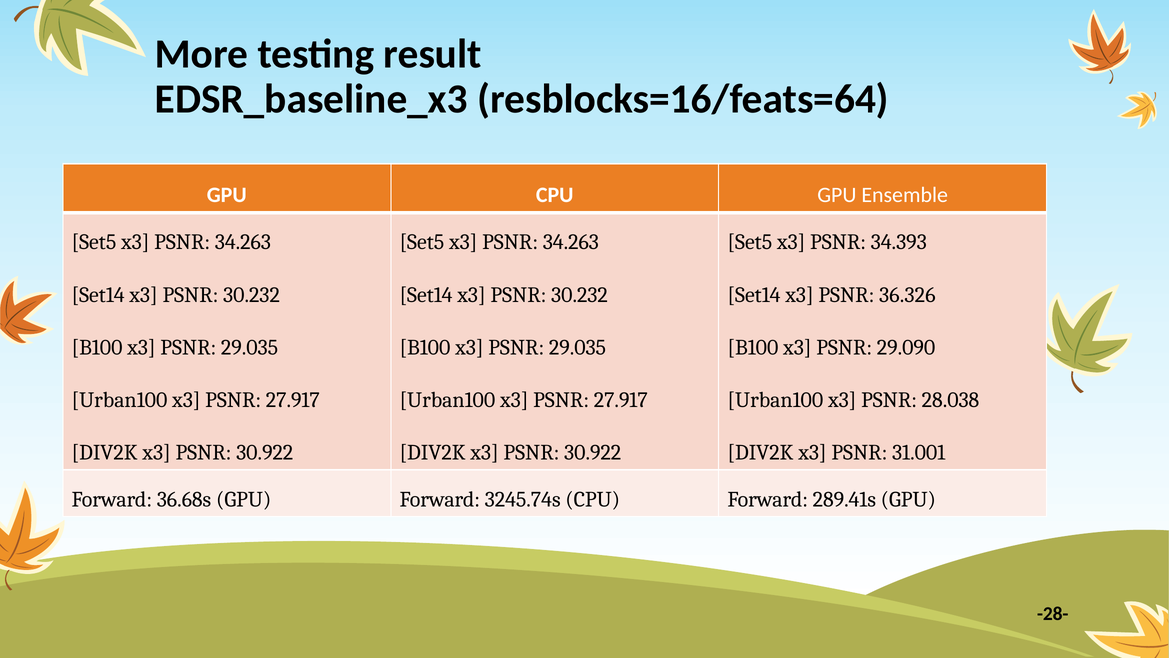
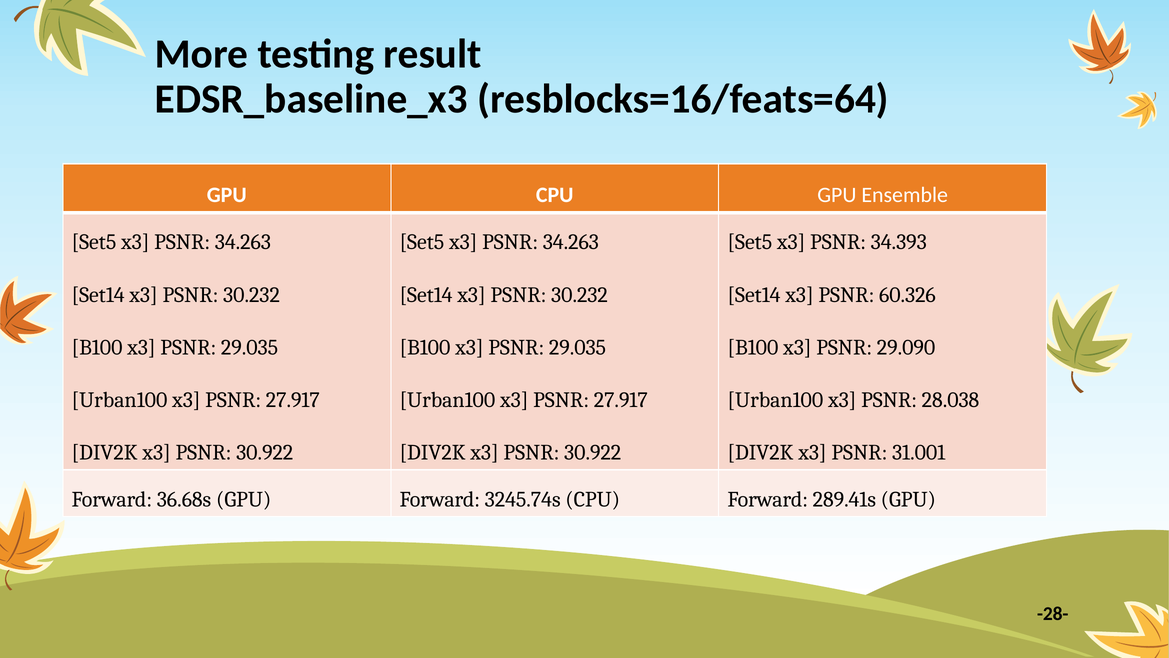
36.326: 36.326 -> 60.326
